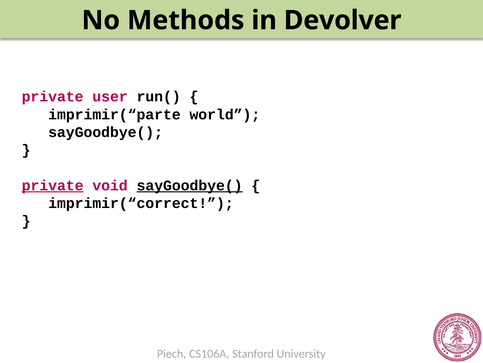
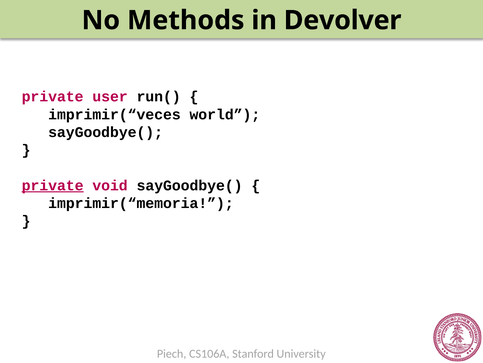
imprimir(“parte: imprimir(“parte -> imprimir(“veces
sayGoodbye( at (190, 185) underline: present -> none
imprimir(“correct: imprimir(“correct -> imprimir(“memoria
